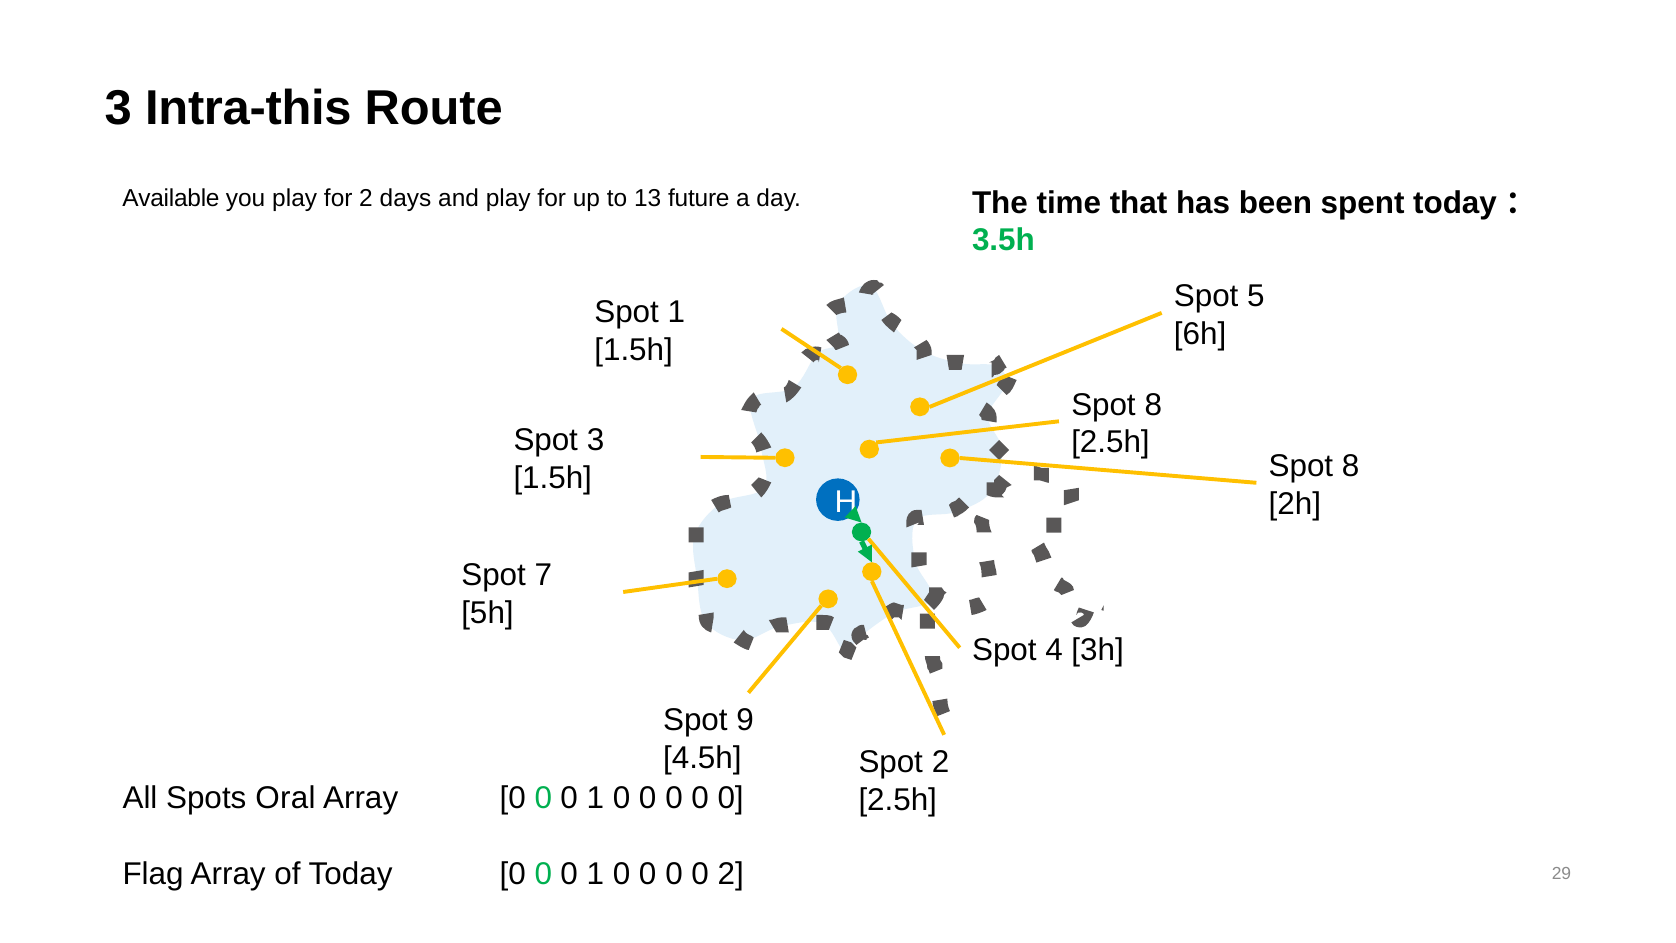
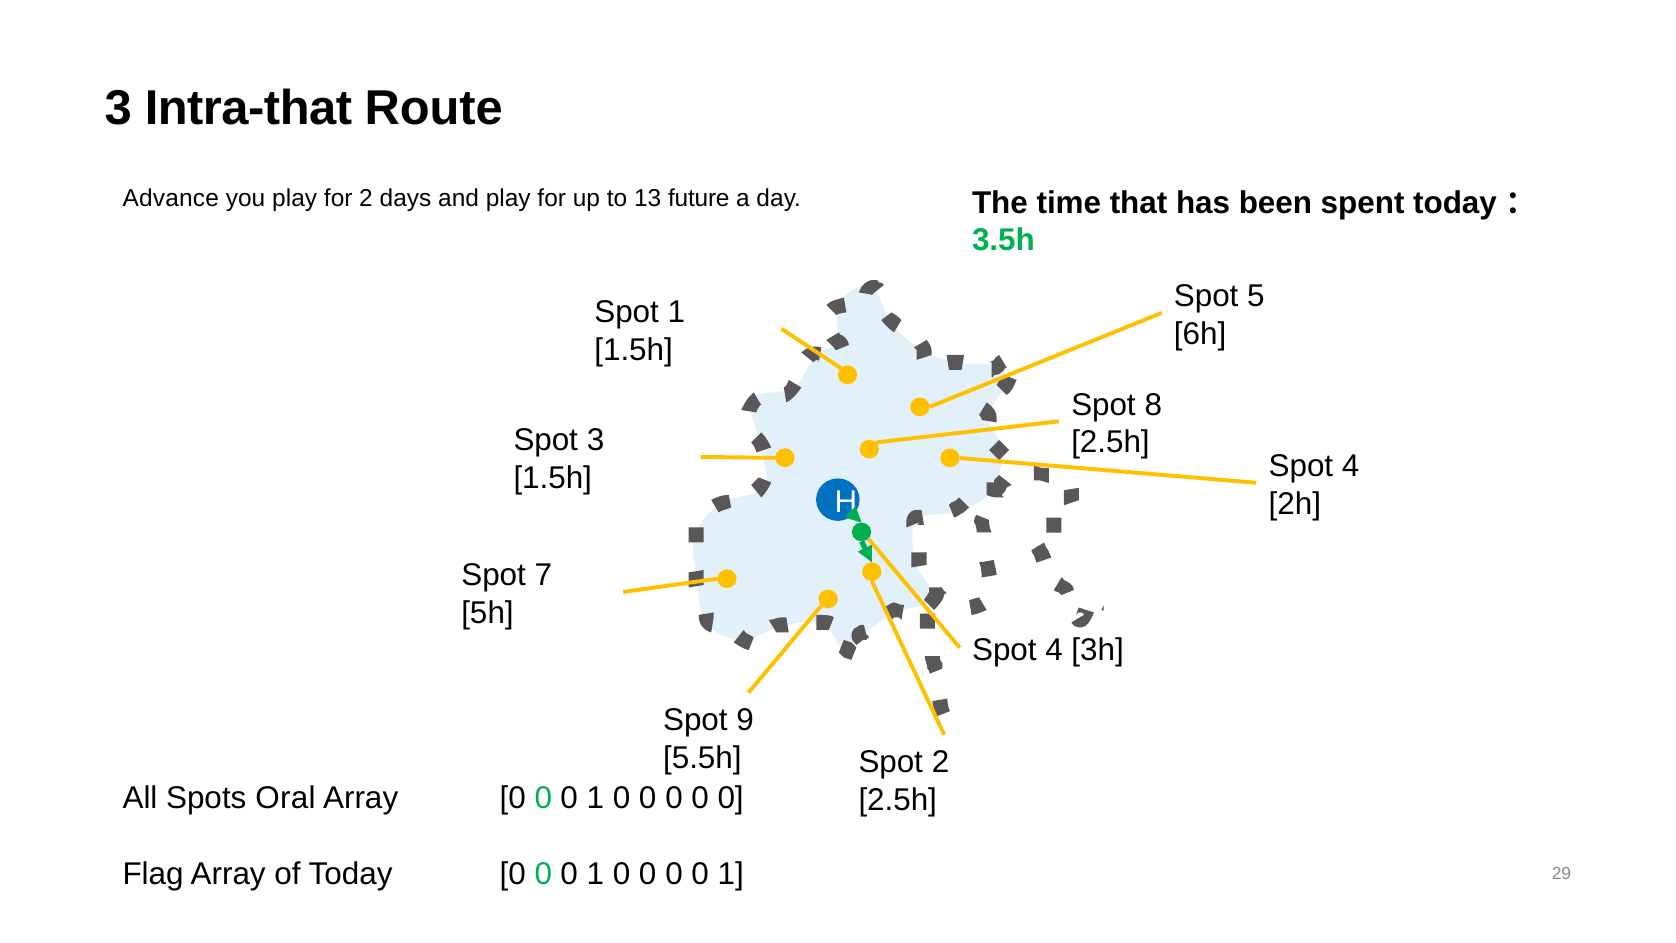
Intra-this: Intra-this -> Intra-that
Available: Available -> Advance
8 at (1351, 466): 8 -> 4
4.5h: 4.5h -> 5.5h
2 at (731, 874): 2 -> 1
